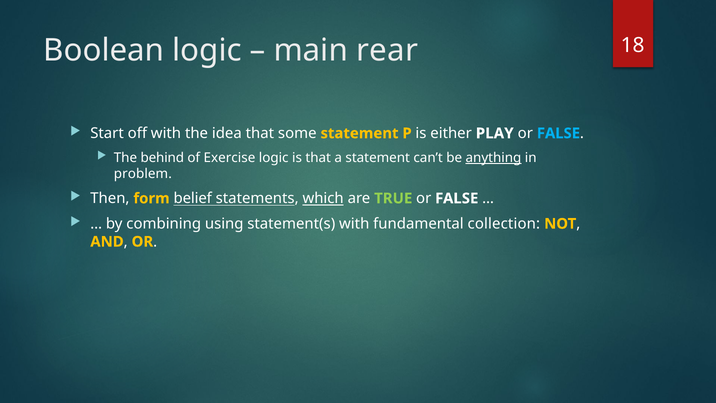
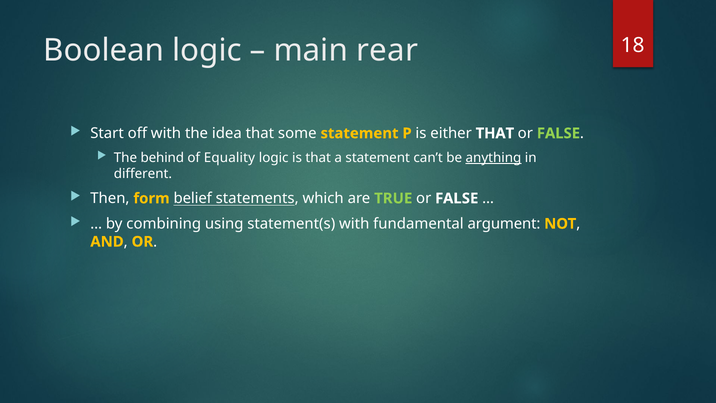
either PLAY: PLAY -> THAT
FALSE at (558, 133) colour: light blue -> light green
Exercise: Exercise -> Equality
problem: problem -> different
which underline: present -> none
collection: collection -> argument
